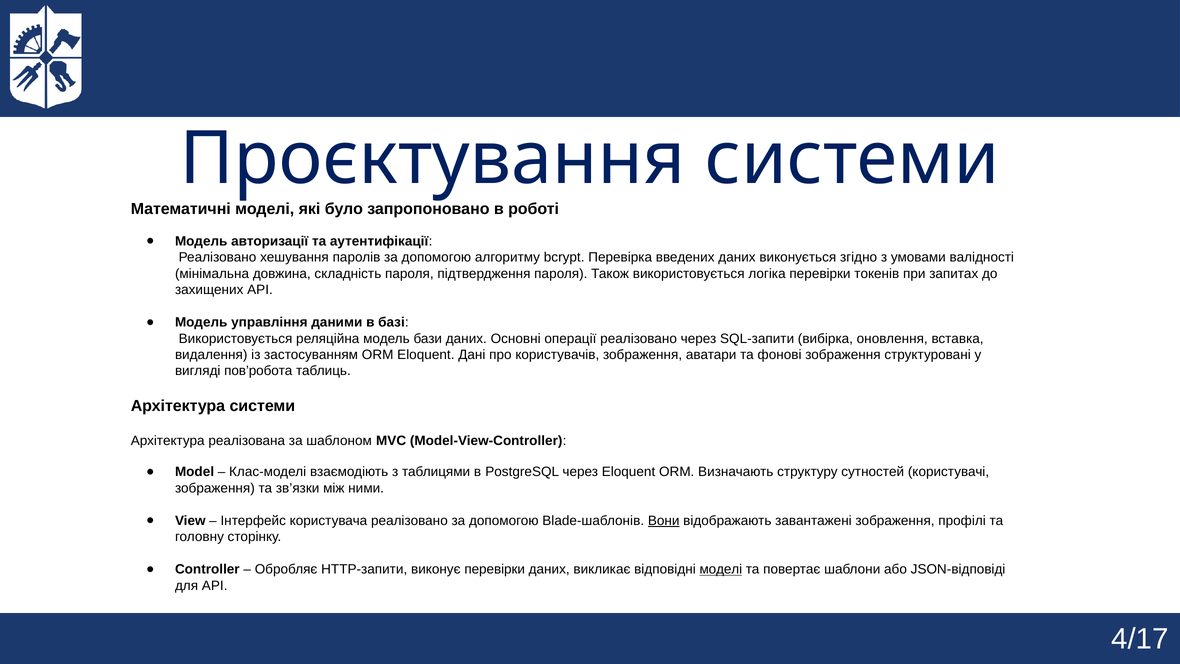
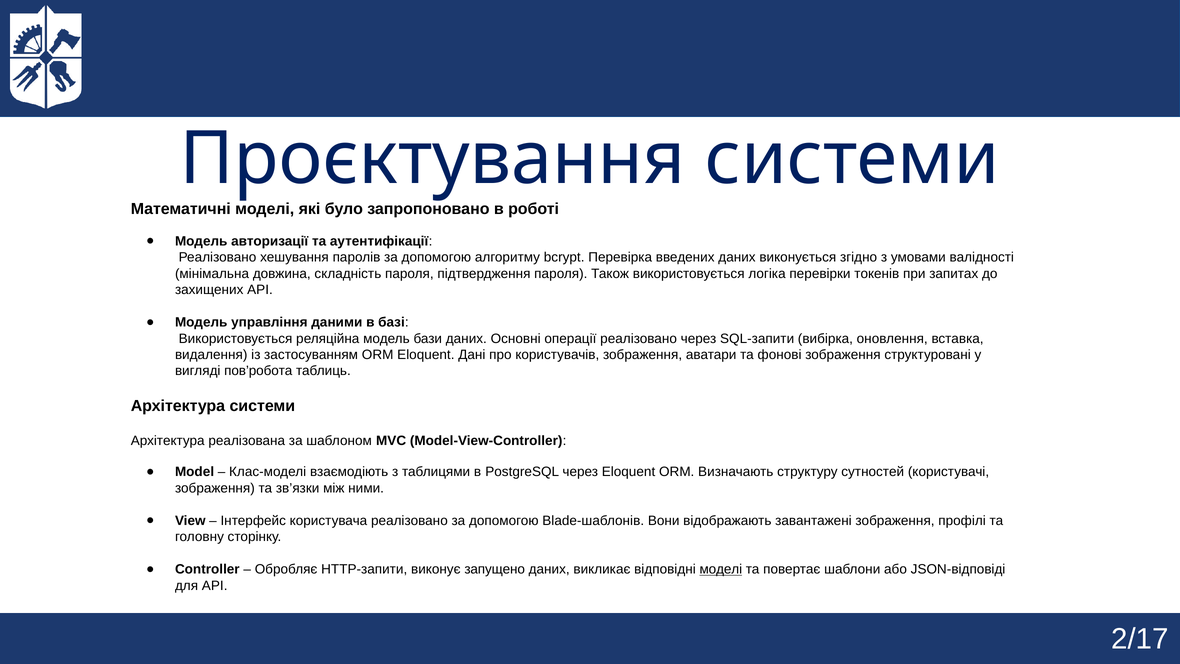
Вони underline: present -> none
виконує перевірки: перевірки -> запущено
4/17: 4/17 -> 2/17
